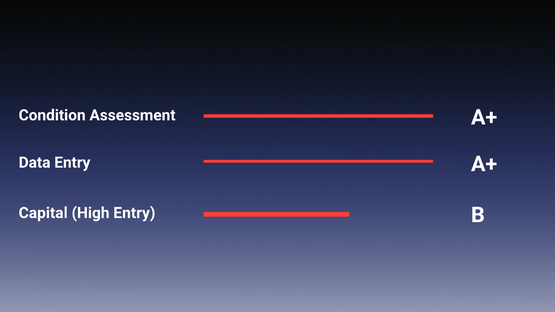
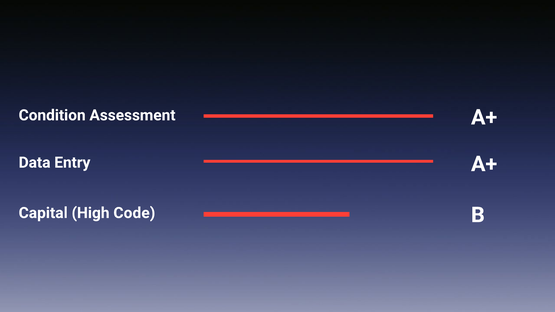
High Entry: Entry -> Code
